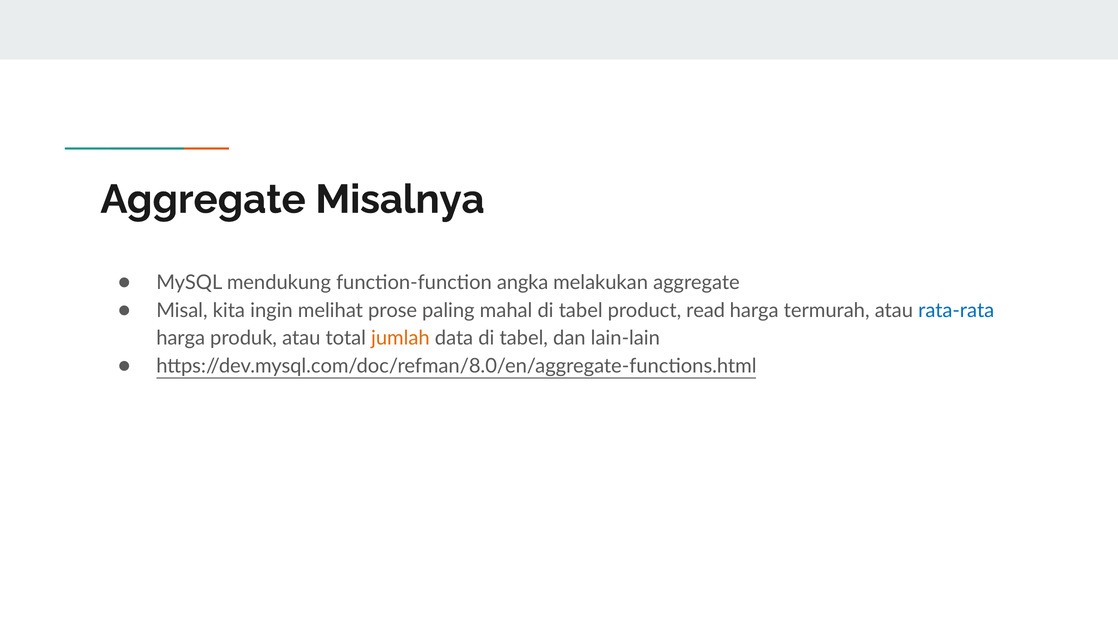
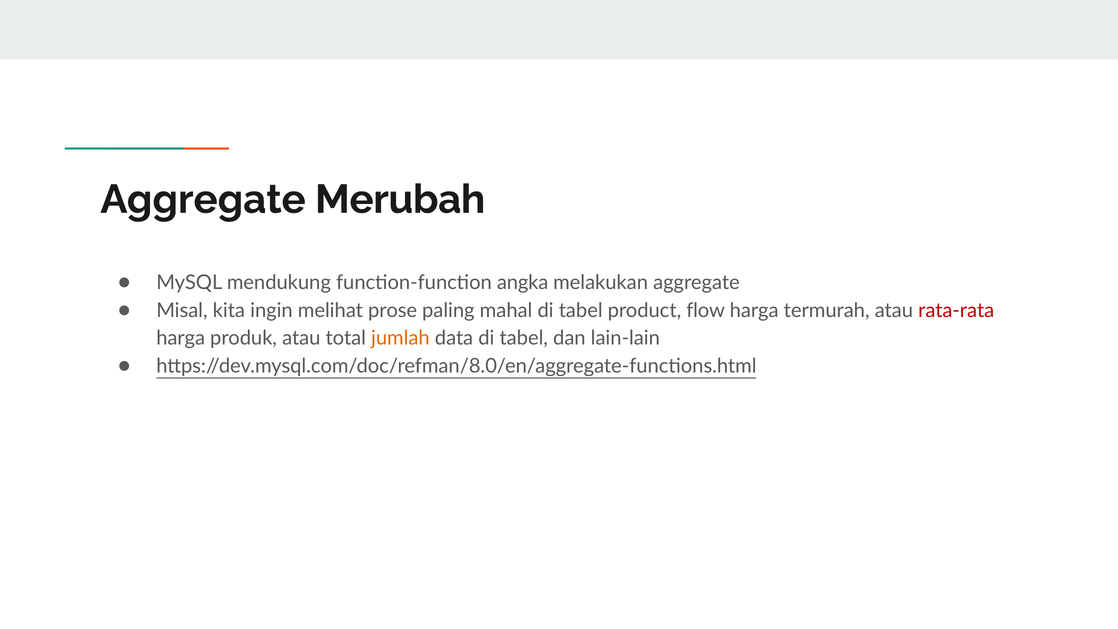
Misalnya: Misalnya -> Merubah
read: read -> flow
rata-rata colour: blue -> red
